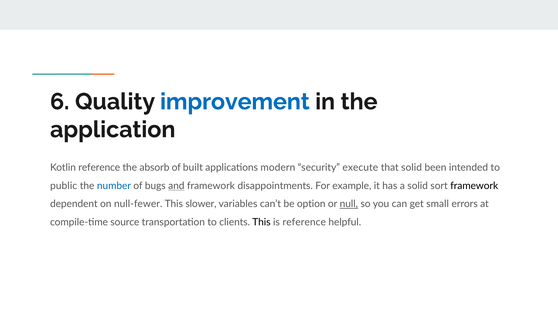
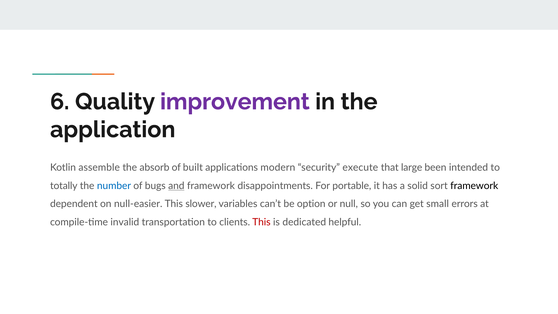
improvement colour: blue -> purple
Kotlin reference: reference -> assemble
that solid: solid -> large
public: public -> totally
example: example -> portable
null-fewer: null-fewer -> null-easier
null underline: present -> none
source: source -> invalid
This at (261, 222) colour: black -> red
is reference: reference -> dedicated
